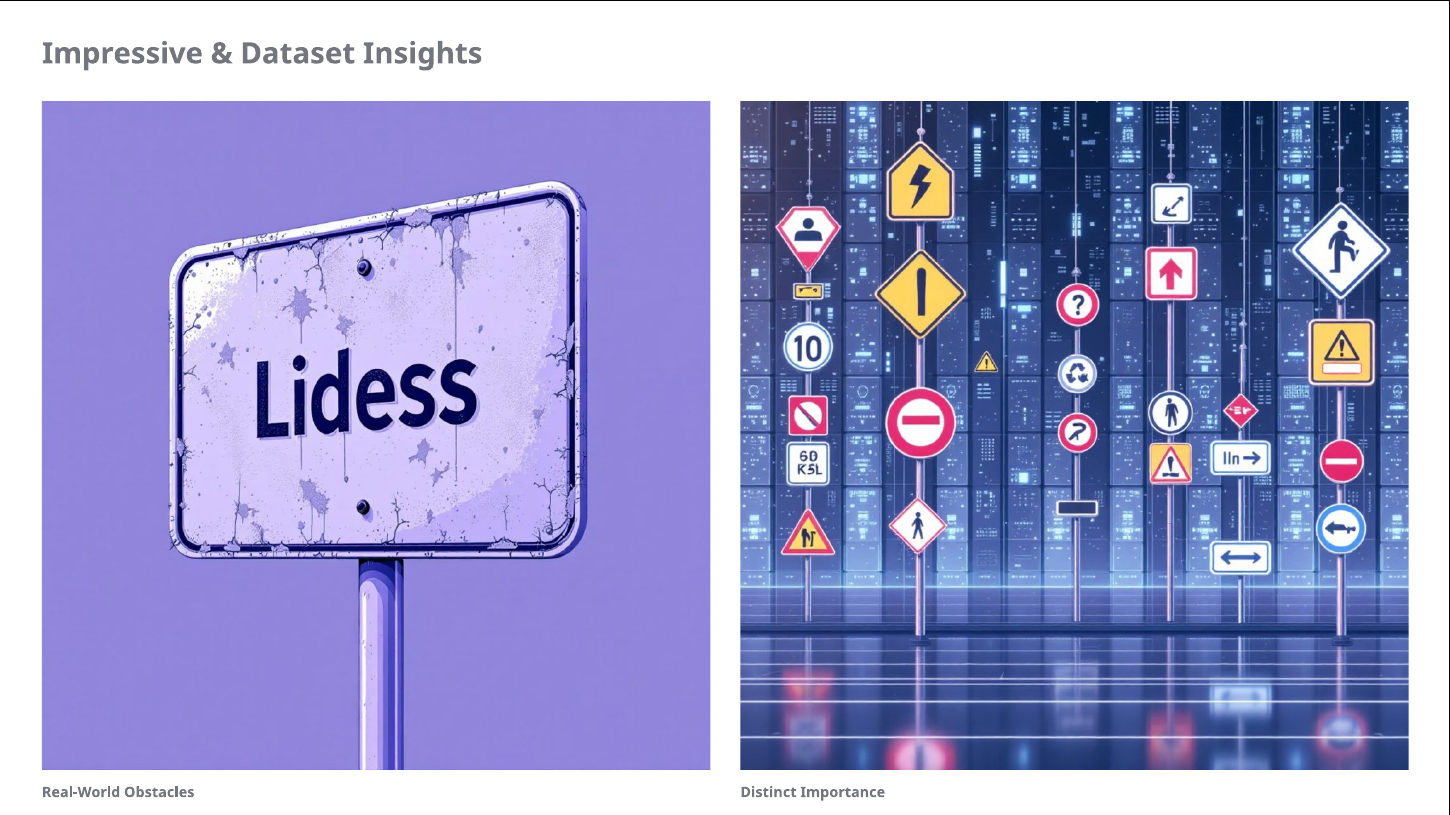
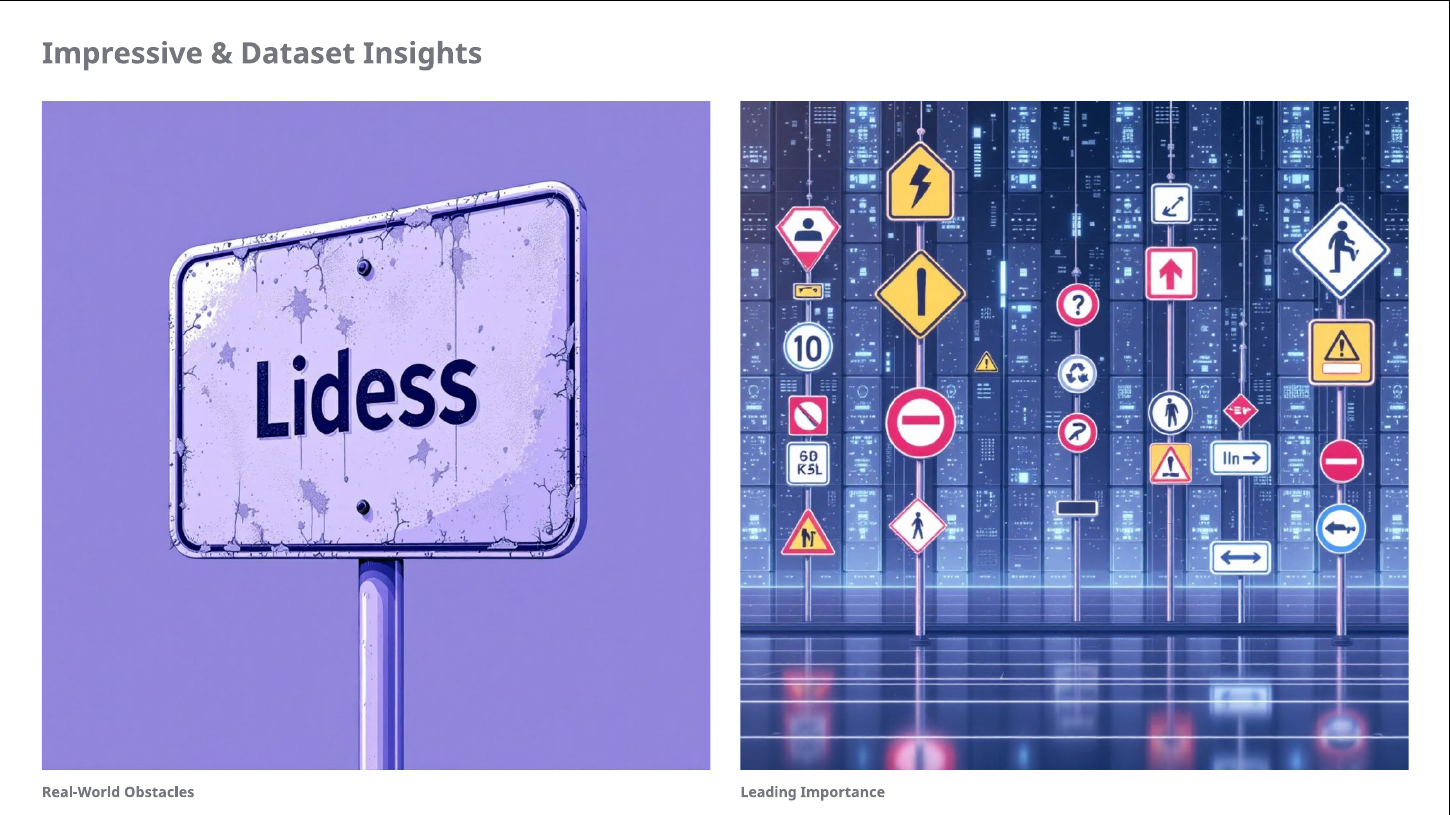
Distinct: Distinct -> Leading
